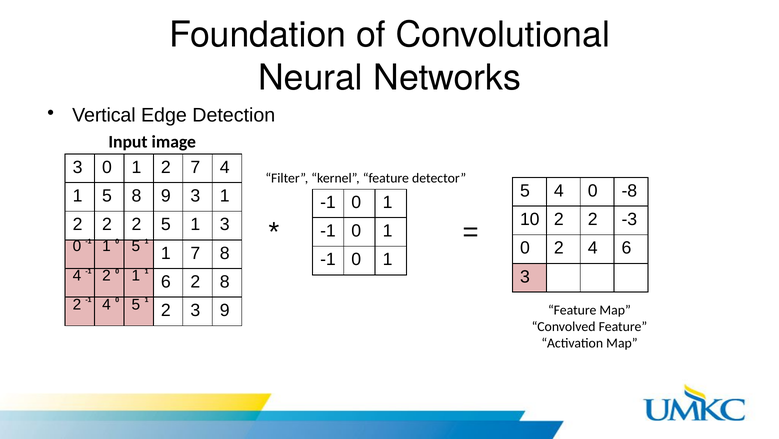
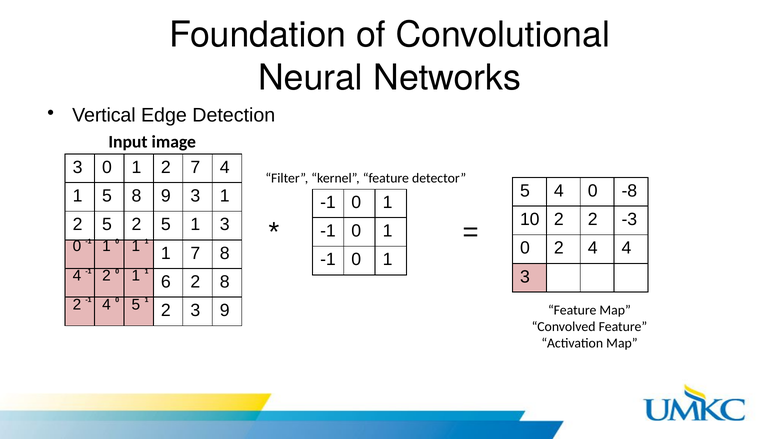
2 at (107, 224): 2 -> 5
1 0 5: 5 -> 1
4 6: 6 -> 4
